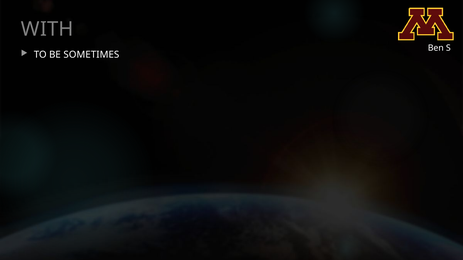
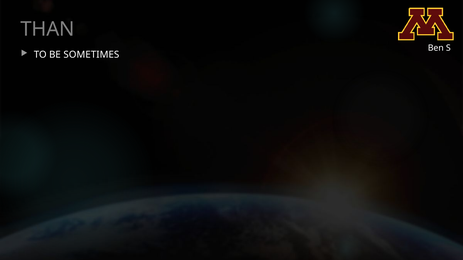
WITH: WITH -> THAN
